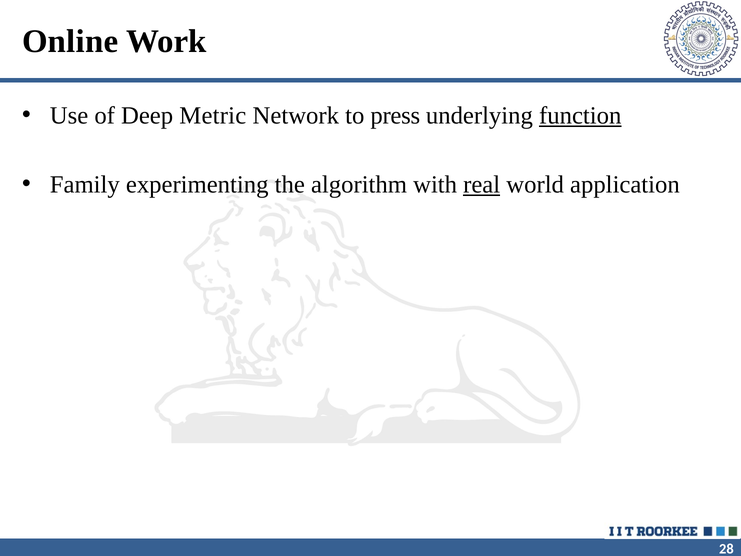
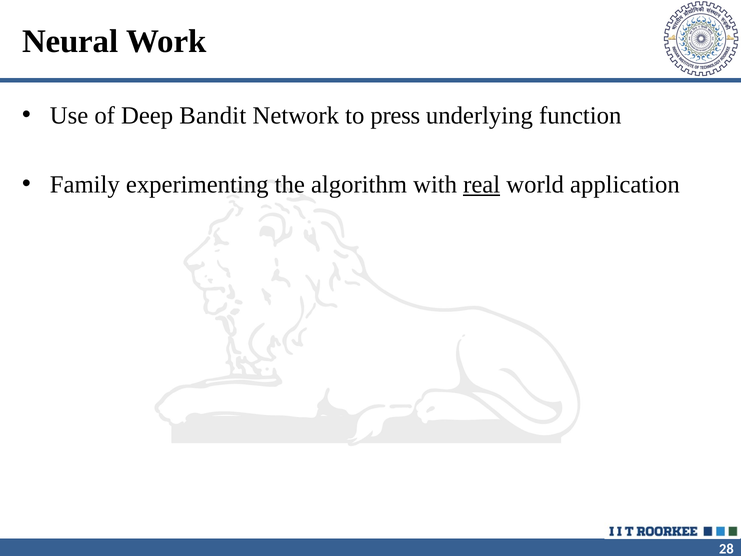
Online: Online -> Neural
Metric: Metric -> Bandit
function underline: present -> none
